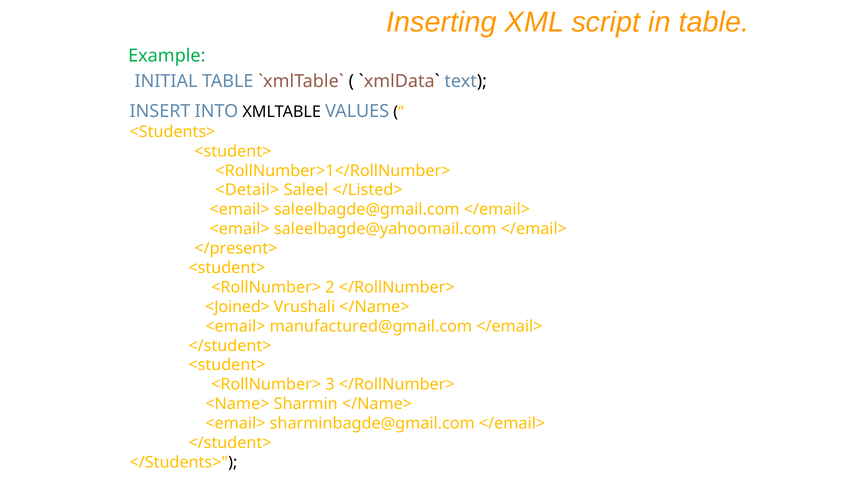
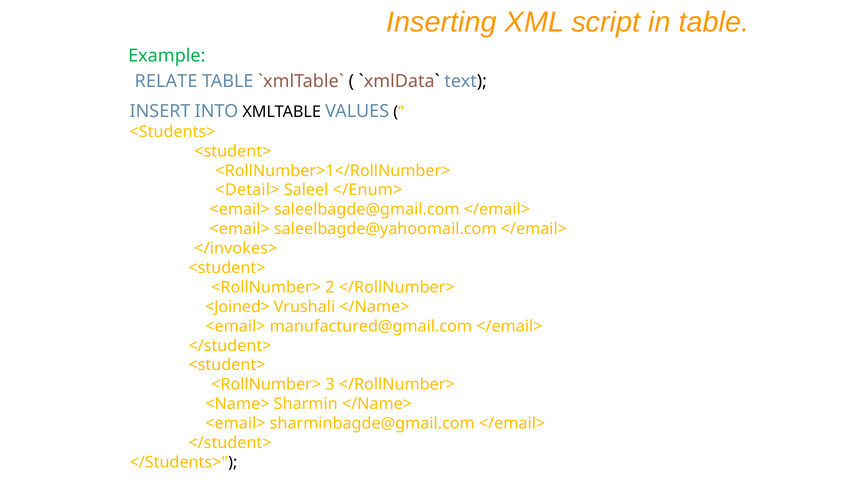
INITIAL: INITIAL -> RELATE
</Listed>: </Listed> -> </Enum>
</present>: </present> -> </invokes>
